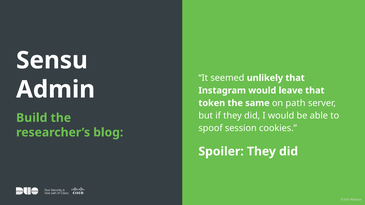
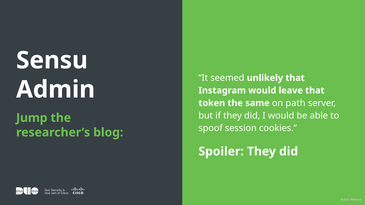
Build: Build -> Jump
